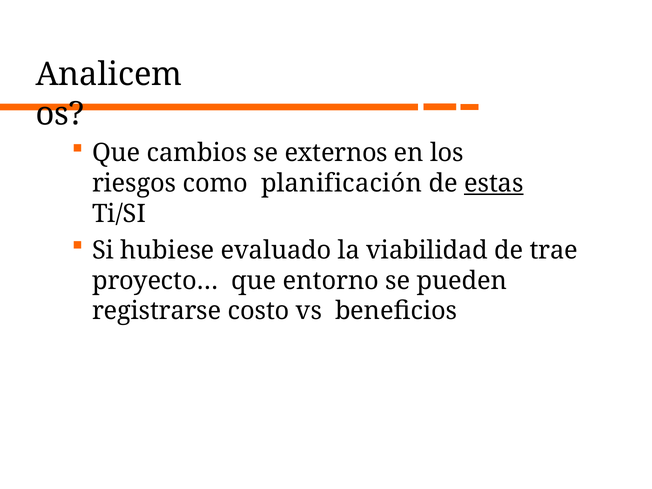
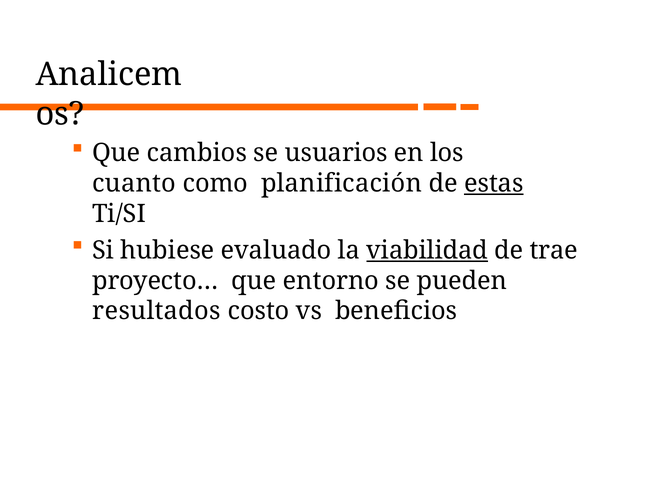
externos: externos -> usuarios
riesgos: riesgos -> cuanto
viabilidad underline: none -> present
registrarse: registrarse -> resultados
